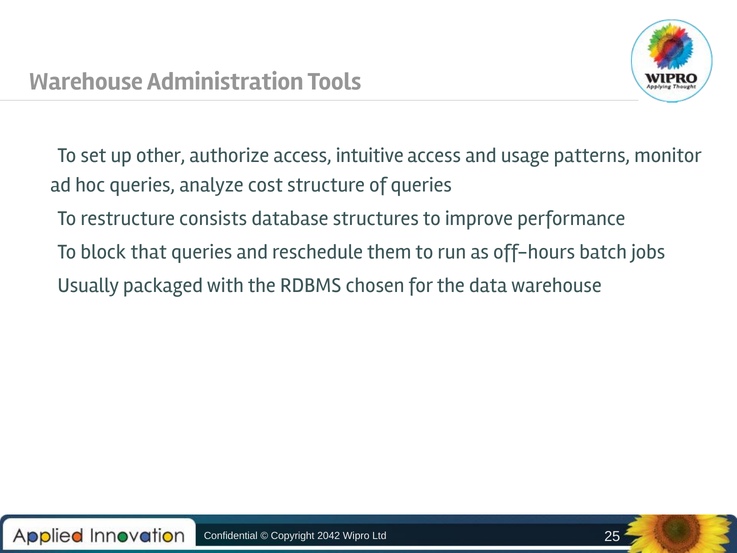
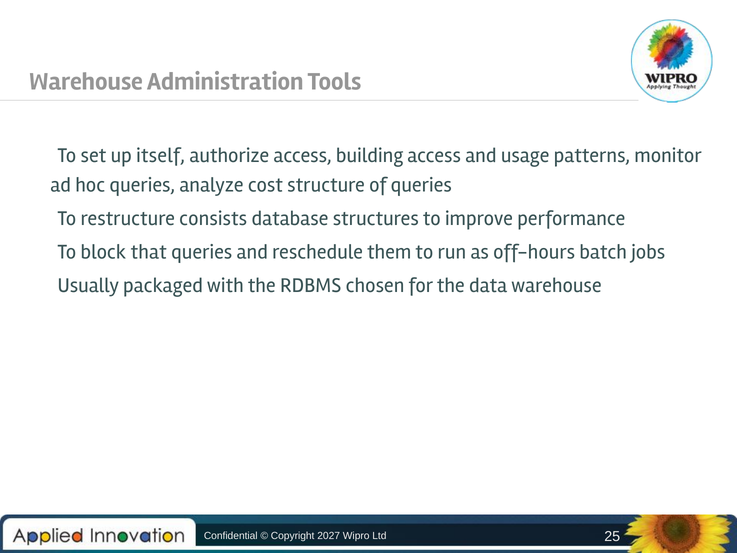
other: other -> itself
intuitive: intuitive -> building
2042: 2042 -> 2027
